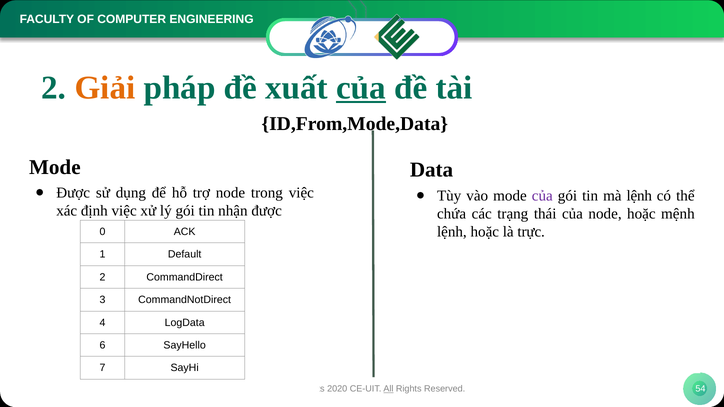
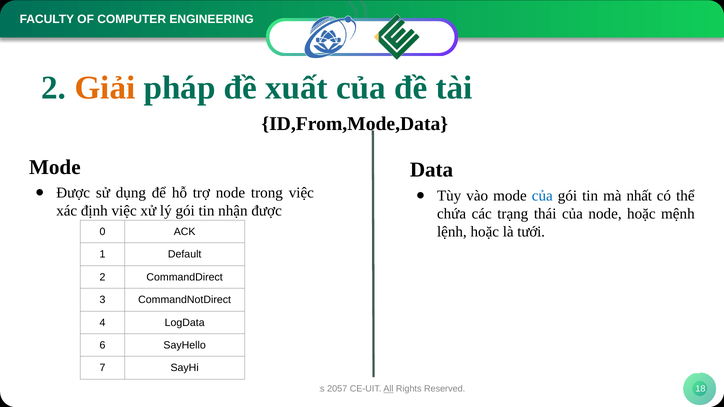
của at (361, 88) underline: present -> none
của at (542, 196) colour: purple -> blue
lệnh at (639, 196): lệnh -> nhất
trực: trực -> tưới
2020: 2020 -> 2057
54: 54 -> 18
